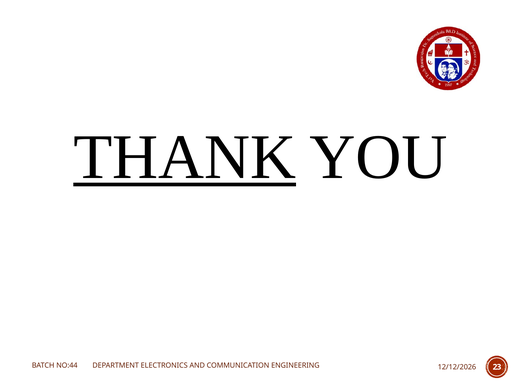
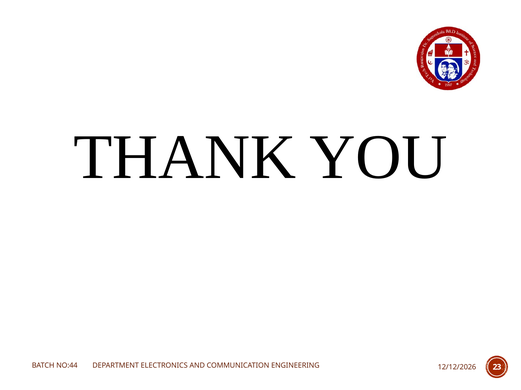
THANK underline: present -> none
